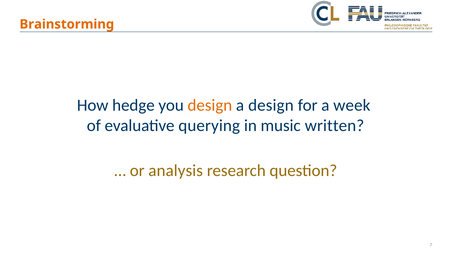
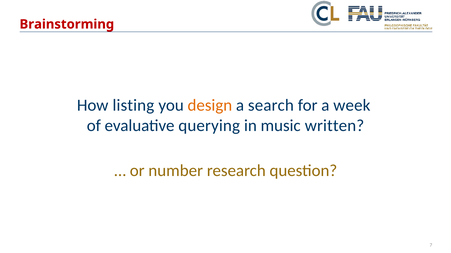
Brainstorming colour: orange -> red
hedge: hedge -> listing
a design: design -> search
analysis: analysis -> number
